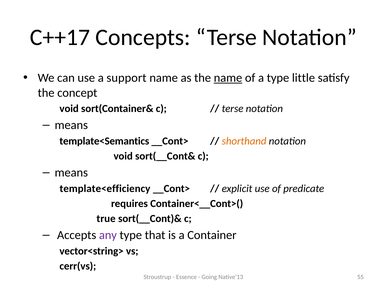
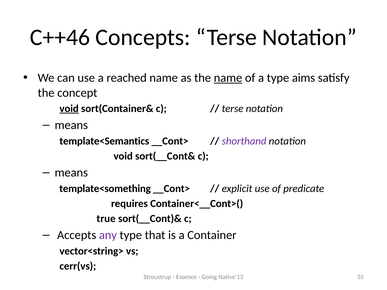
C++17: C++17 -> C++46
support: support -> reached
little: little -> aims
void at (69, 109) underline: none -> present
shorthand colour: orange -> purple
template<efficiency: template<efficiency -> template<something
